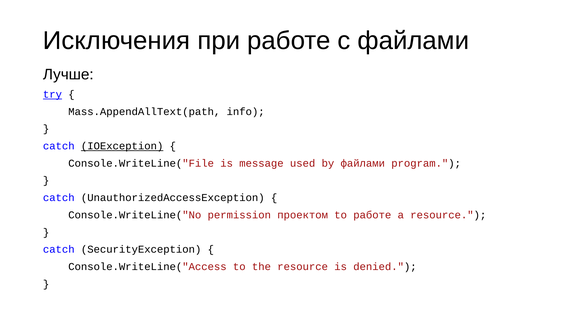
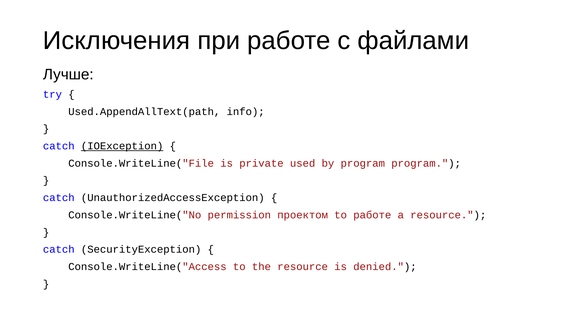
try underline: present -> none
Mass.AppendAllText(path: Mass.AppendAllText(path -> Used.AppendAllText(path
message: message -> private
by файлами: файлами -> program
